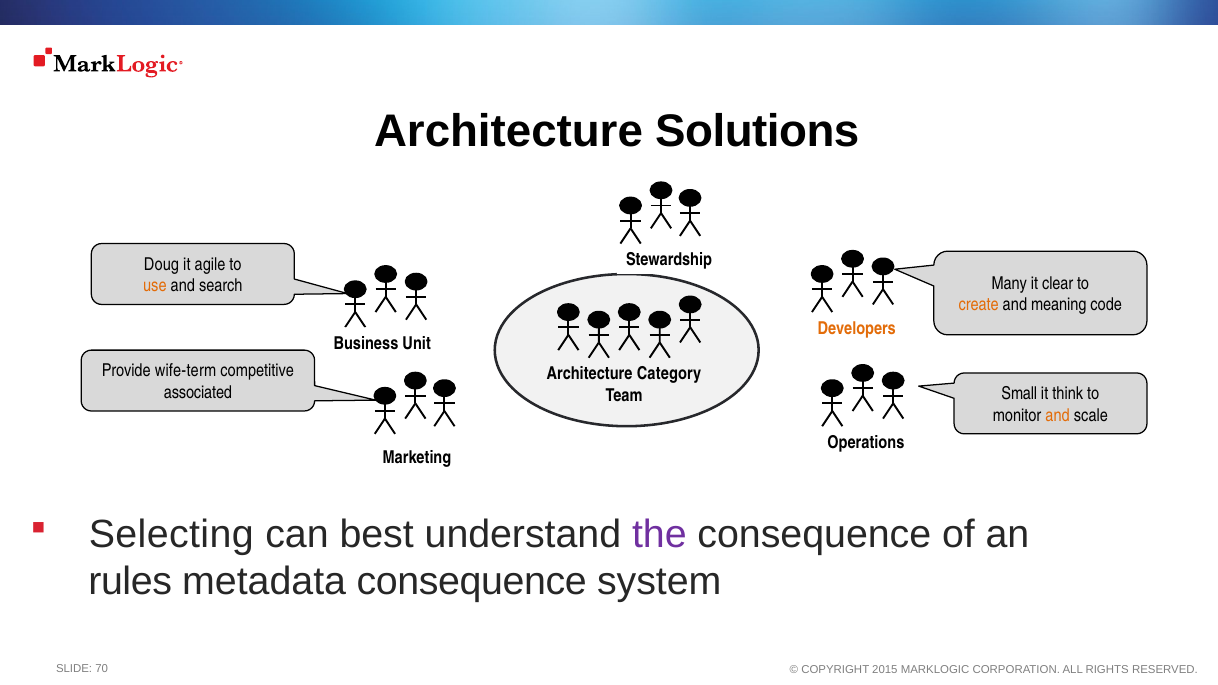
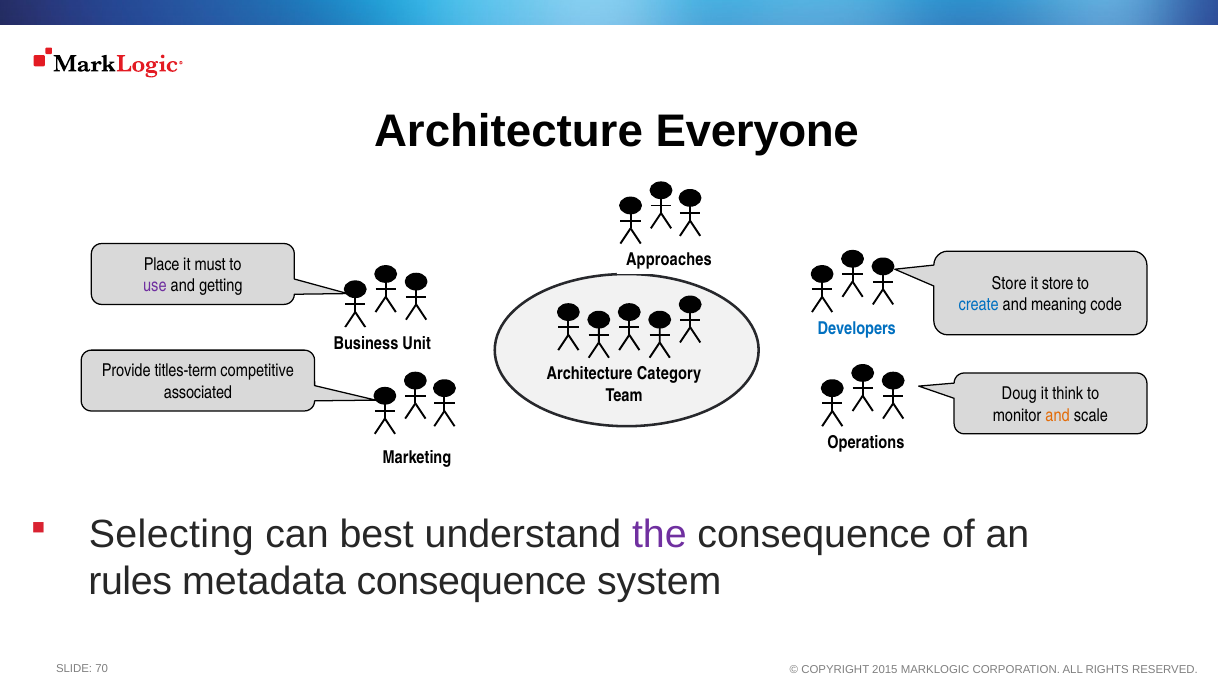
Solutions: Solutions -> Everyone
Stewardship: Stewardship -> Approaches
Doug: Doug -> Place
agile: agile -> must
Many at (1009, 284): Many -> Store
it clear: clear -> store
use colour: orange -> purple
search: search -> getting
create colour: orange -> blue
Developers colour: orange -> blue
wife-term: wife-term -> titles-term
Small: Small -> Doug
